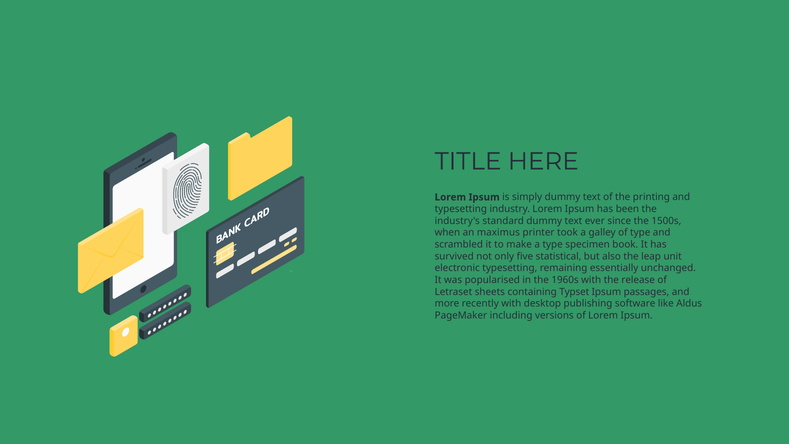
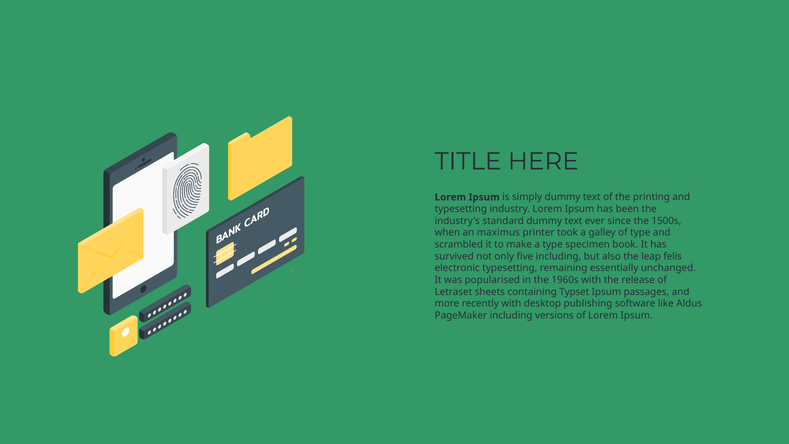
five statistical: statistical -> including
unit: unit -> felis
